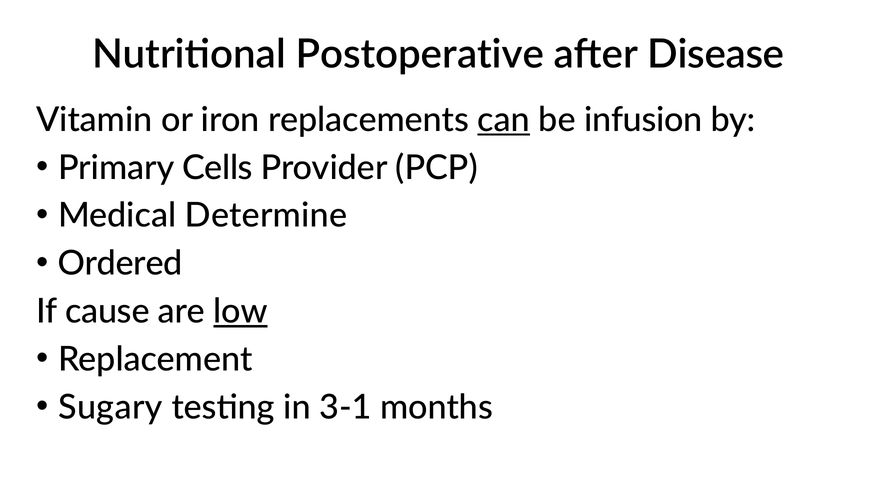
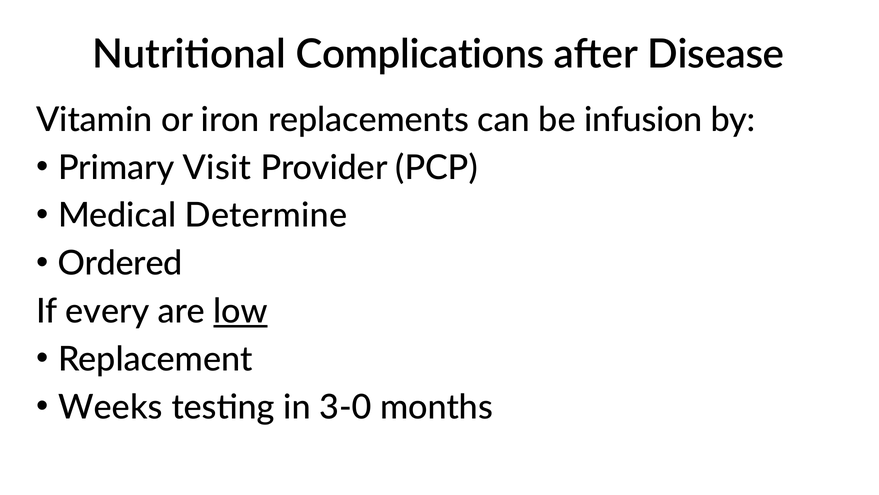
Postoperative: Postoperative -> Complications
can underline: present -> none
Cells: Cells -> Visit
cause: cause -> every
Sugary: Sugary -> Weeks
3-1: 3-1 -> 3-0
